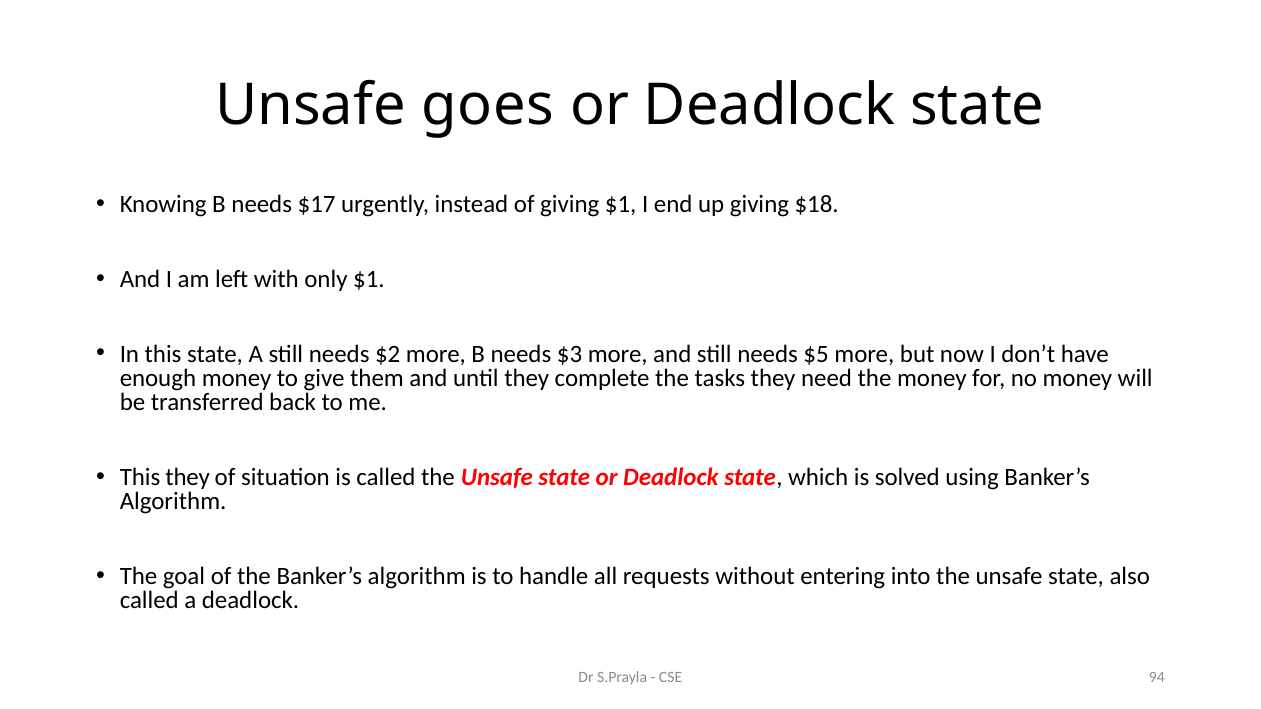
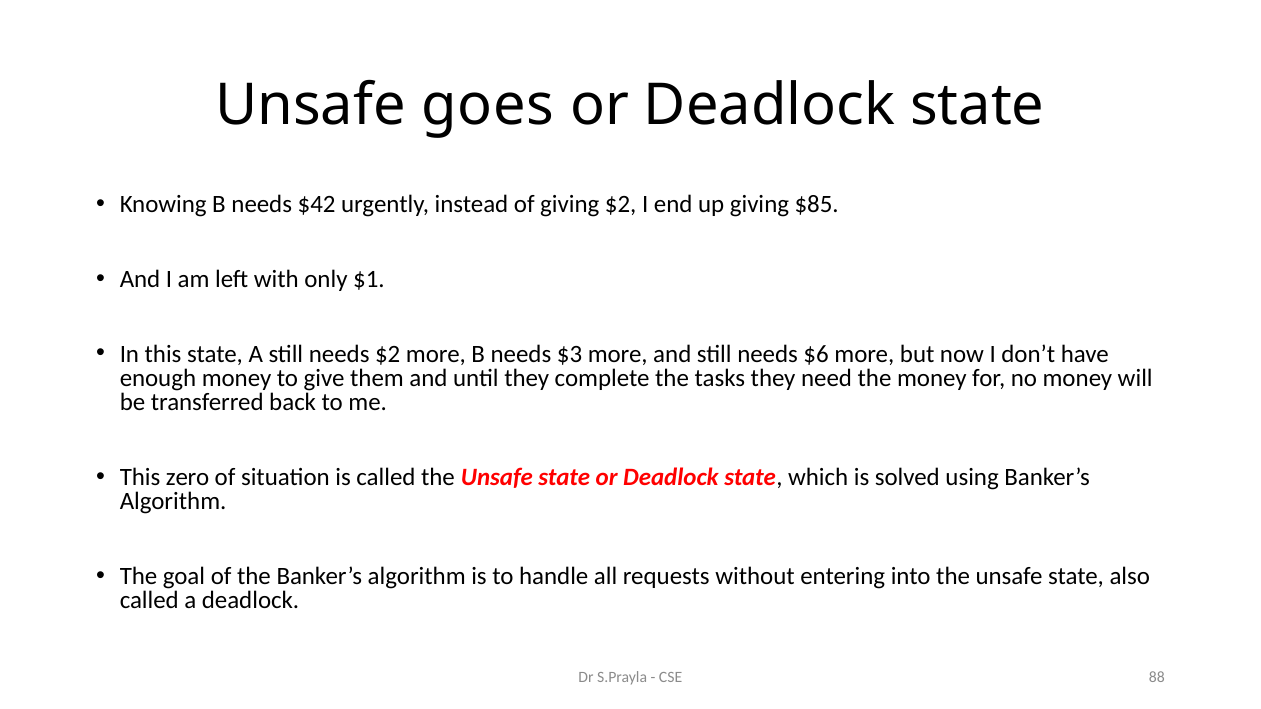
$17: $17 -> $42
giving $1: $1 -> $2
$18: $18 -> $85
$5: $5 -> $6
This they: they -> zero
94: 94 -> 88
